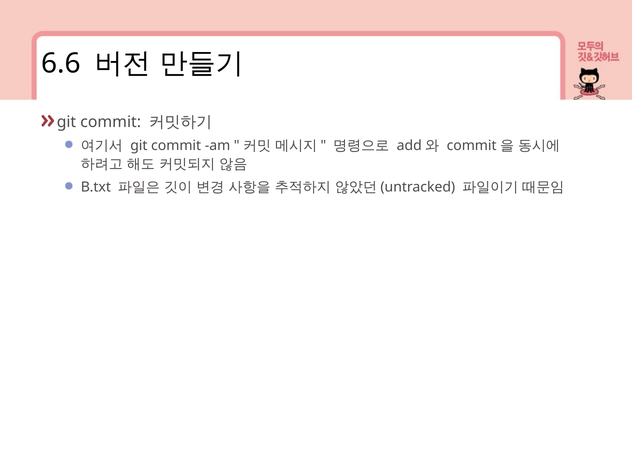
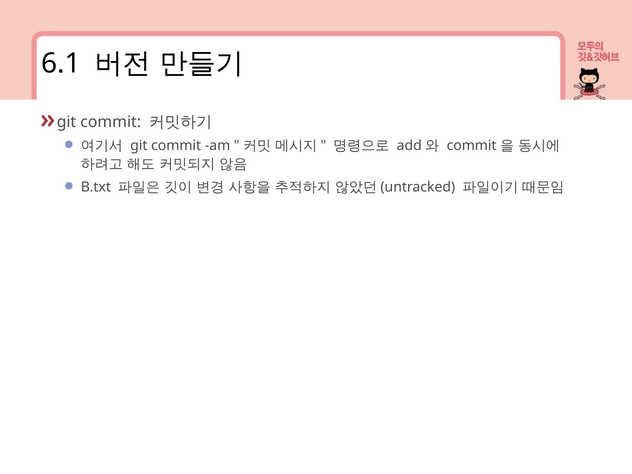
6.6: 6.6 -> 6.1
